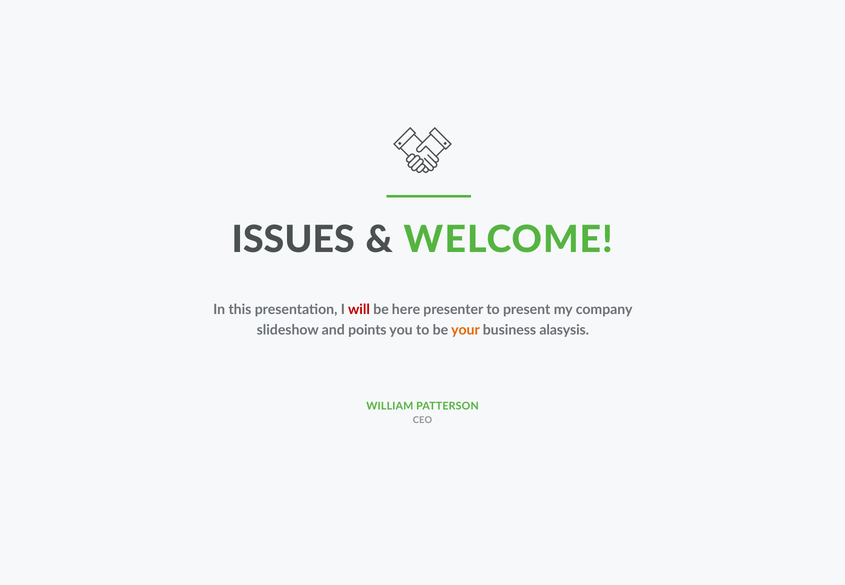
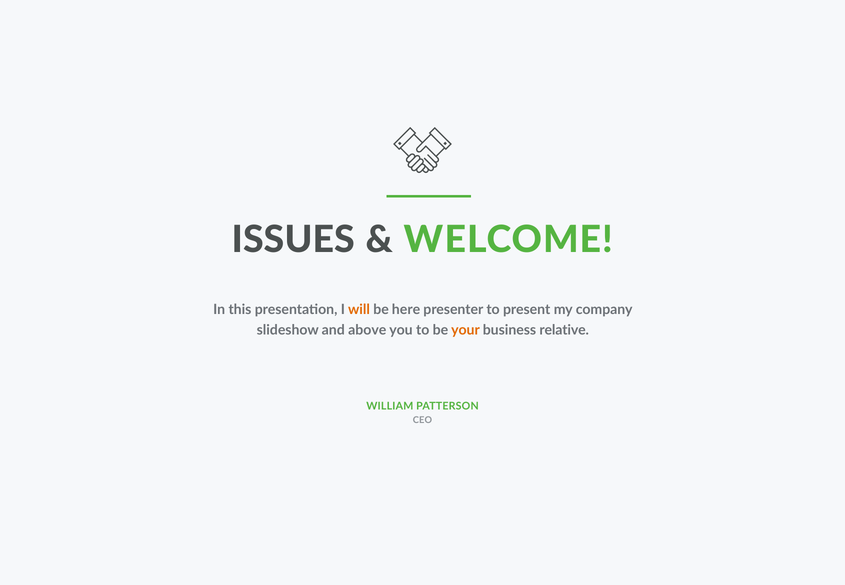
will colour: red -> orange
points: points -> above
alasysis: alasysis -> relative
